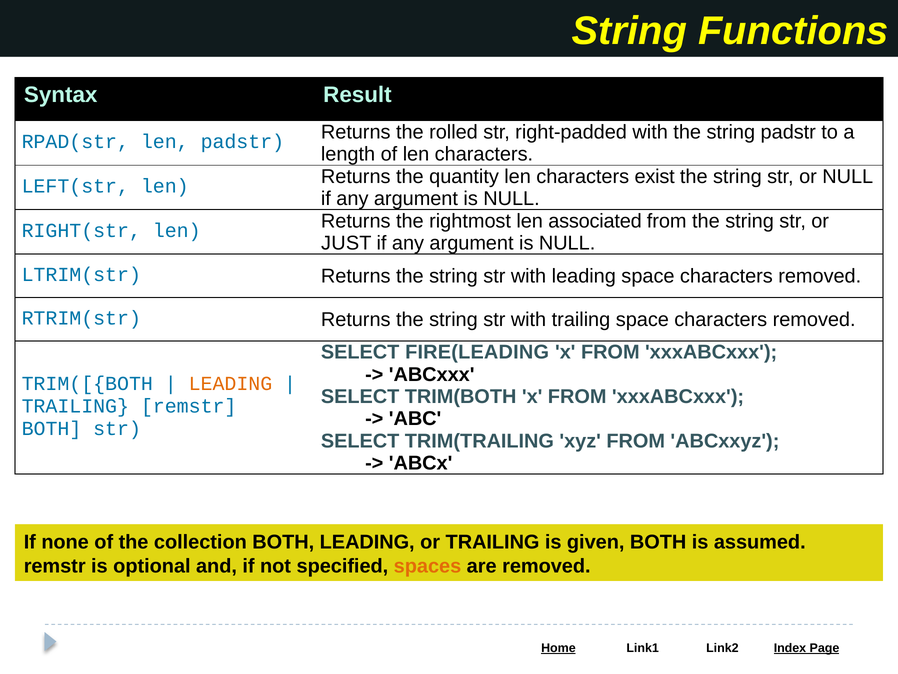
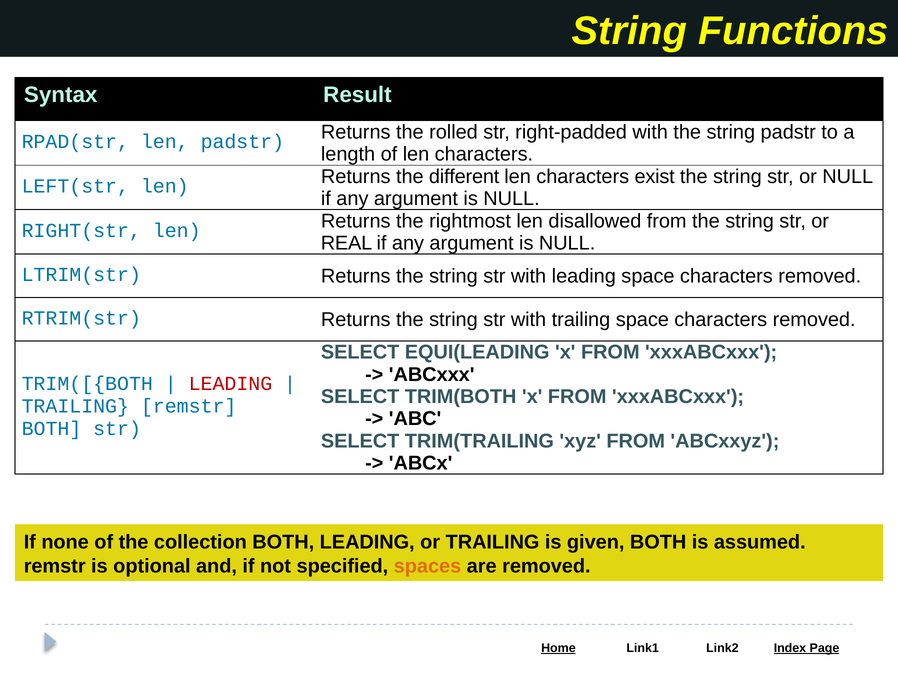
quantity: quantity -> different
associated: associated -> disallowed
JUST: JUST -> REAL
FIRE(LEADING: FIRE(LEADING -> EQUI(LEADING
LEADING at (230, 383) colour: orange -> red
